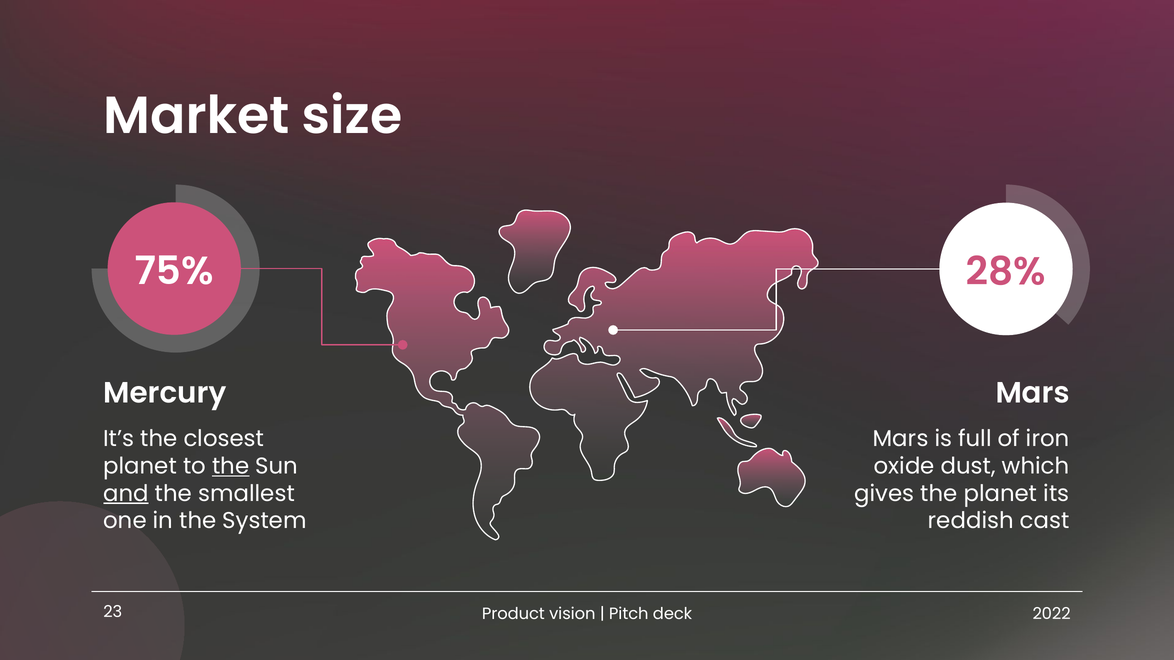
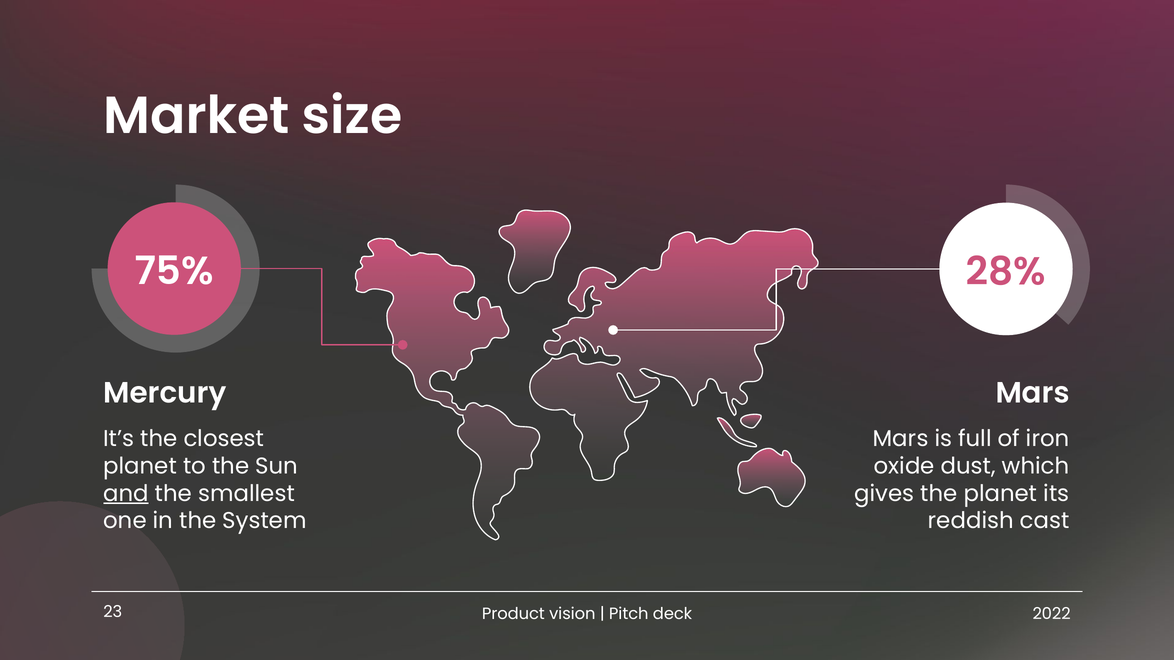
the at (231, 466) underline: present -> none
